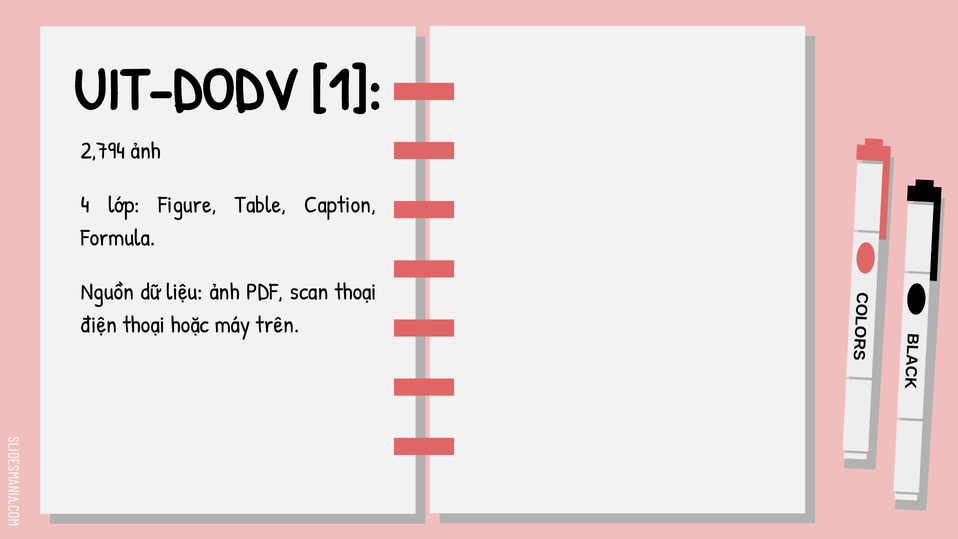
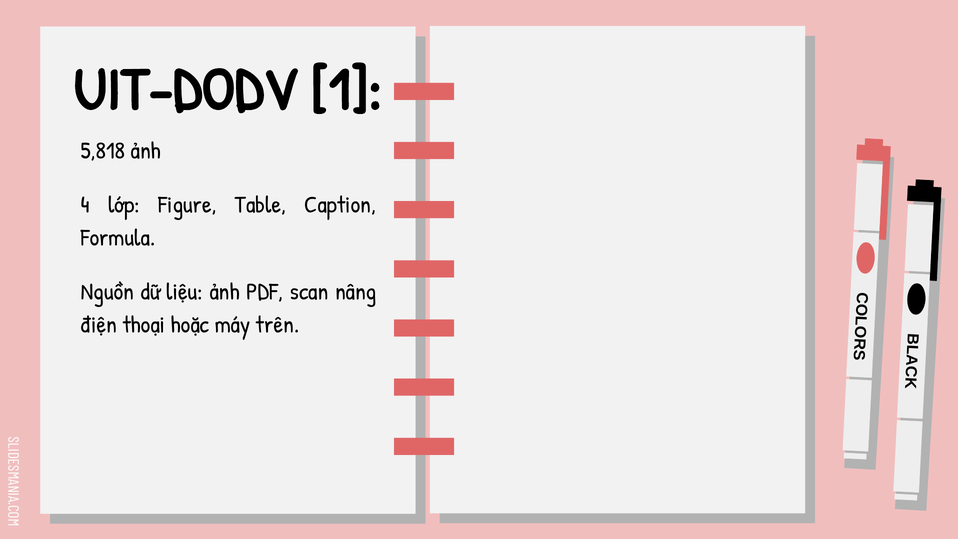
2,794: 2,794 -> 5,818
scan thoại: thoại -> nâng
